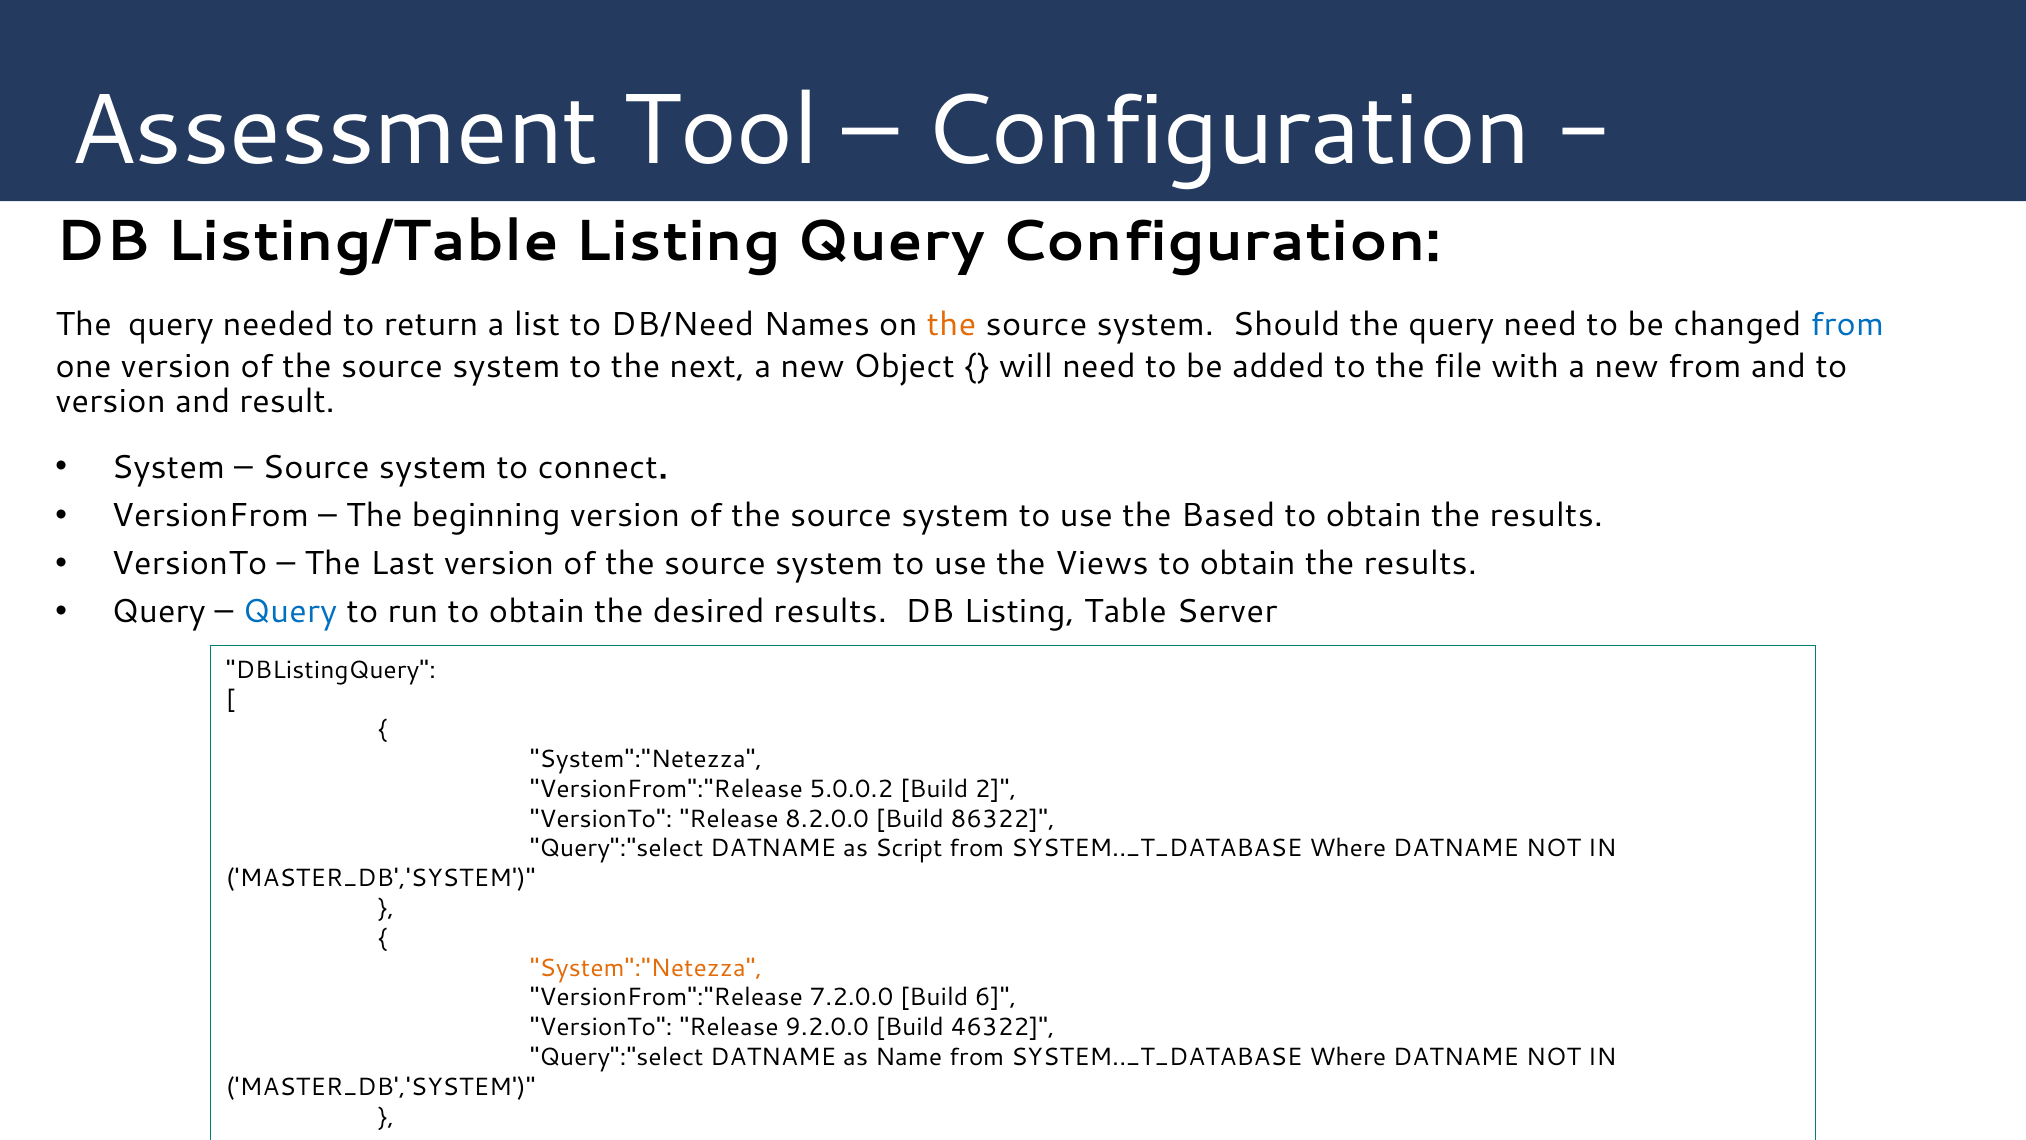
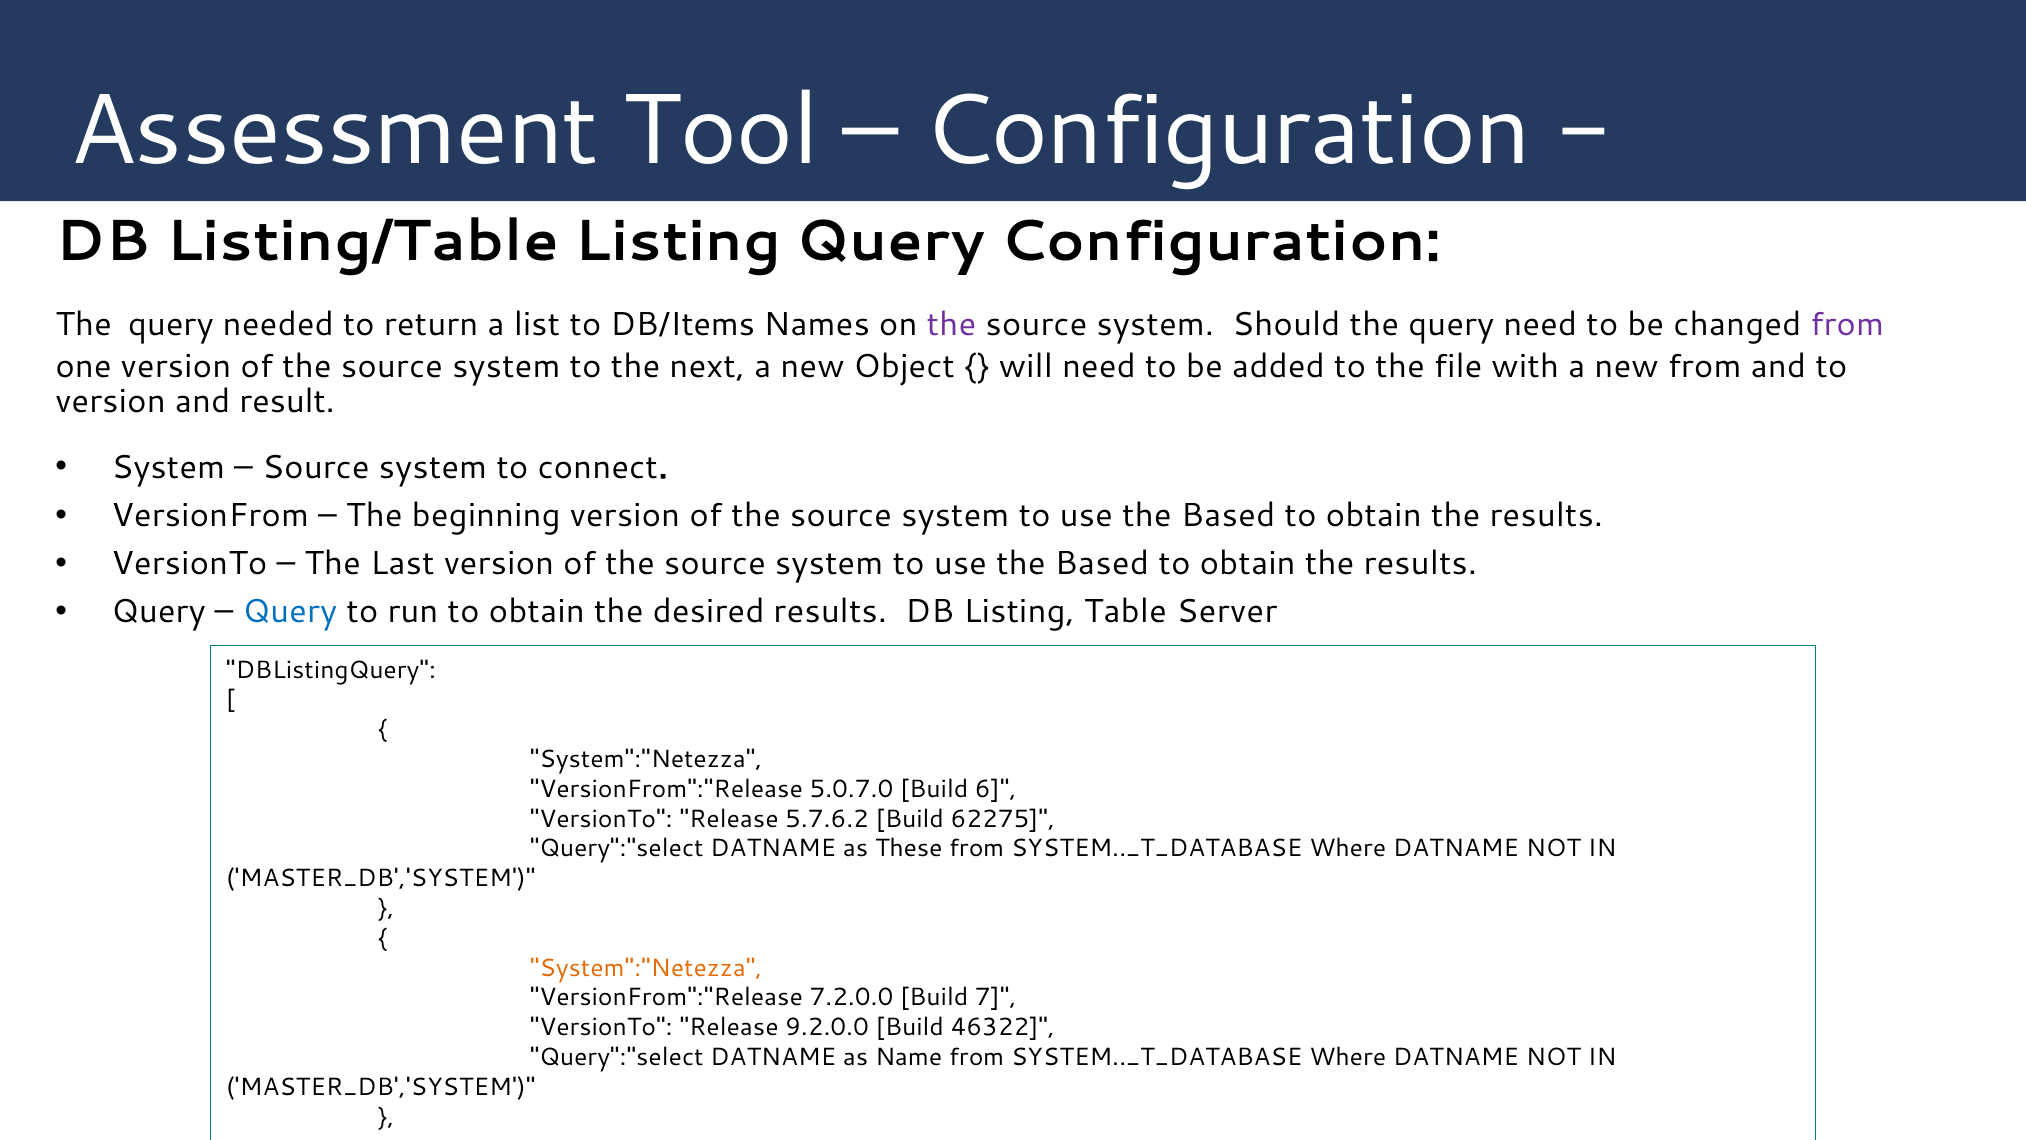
DB/Need: DB/Need -> DB/Items
the at (951, 325) colour: orange -> purple
from at (1847, 325) colour: blue -> purple
Views at (1102, 563): Views -> Based
5.0.0.2: 5.0.0.2 -> 5.0.7.0
2: 2 -> 6
8.2.0.0: 8.2.0.0 -> 5.7.6.2
86322: 86322 -> 62275
Script: Script -> These
6: 6 -> 7
